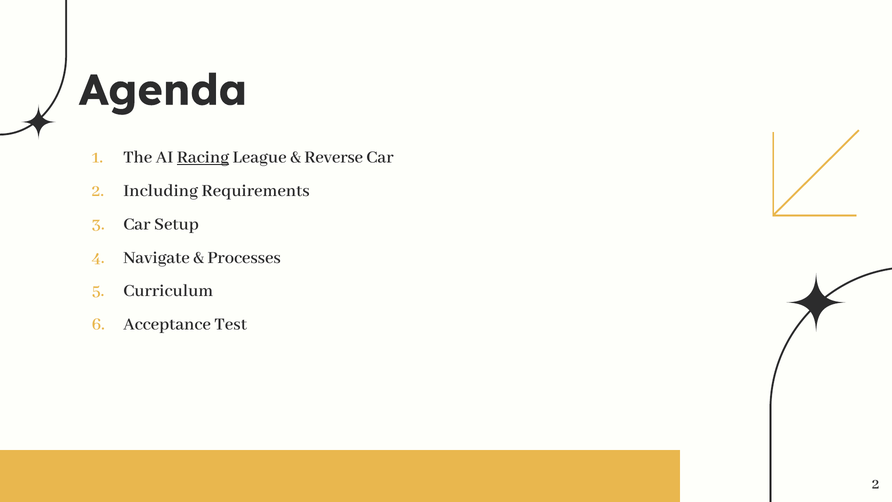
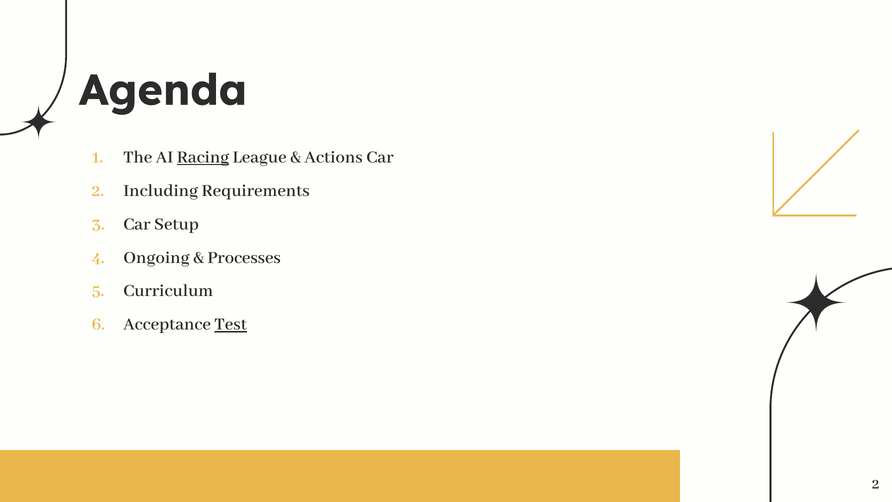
Reverse: Reverse -> Actions
Navigate: Navigate -> Ongoing
Test underline: none -> present
